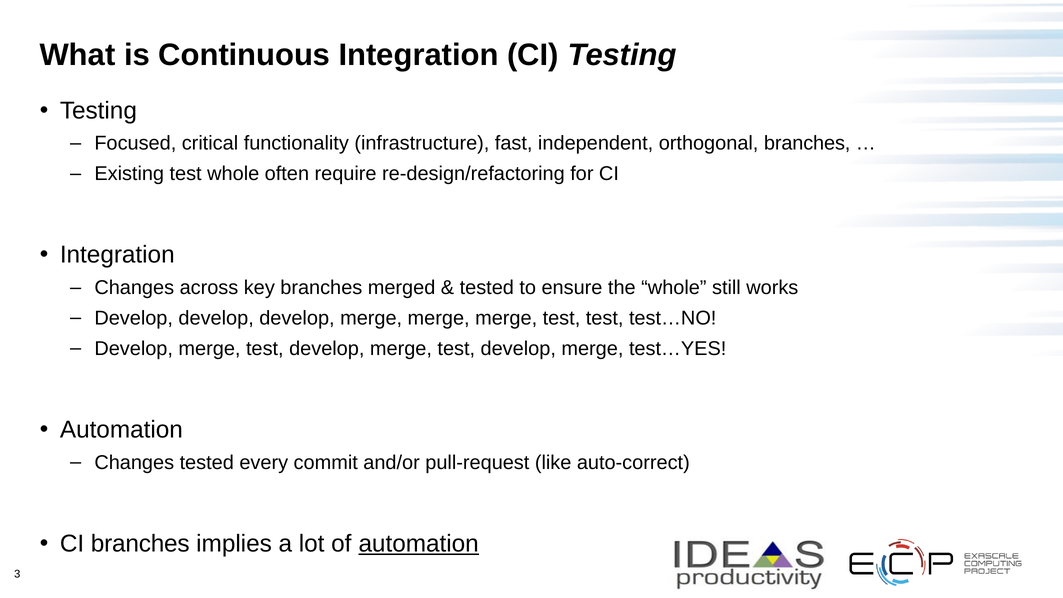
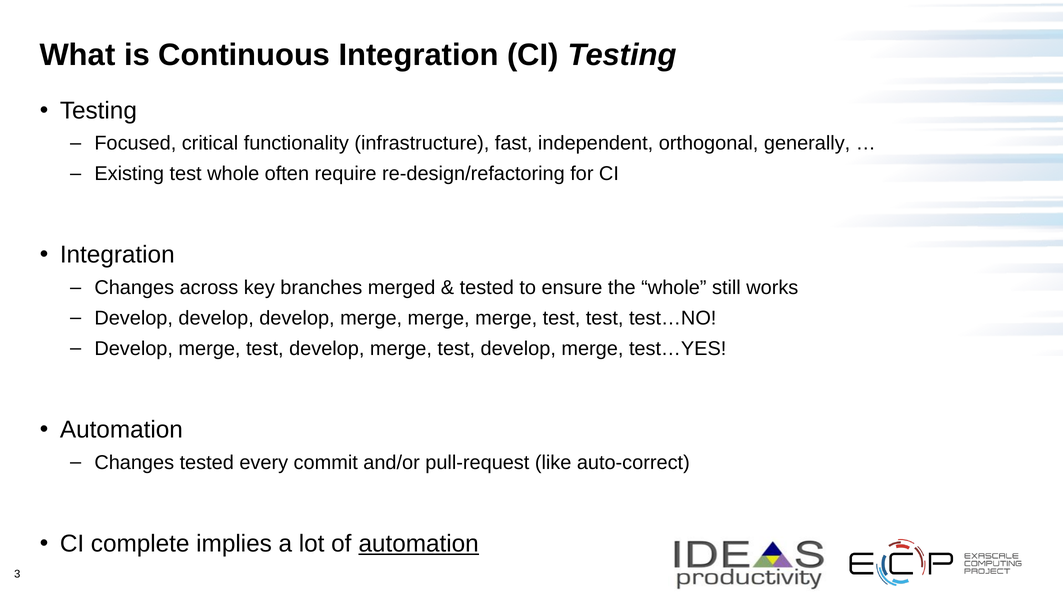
orthogonal branches: branches -> generally
CI branches: branches -> complete
